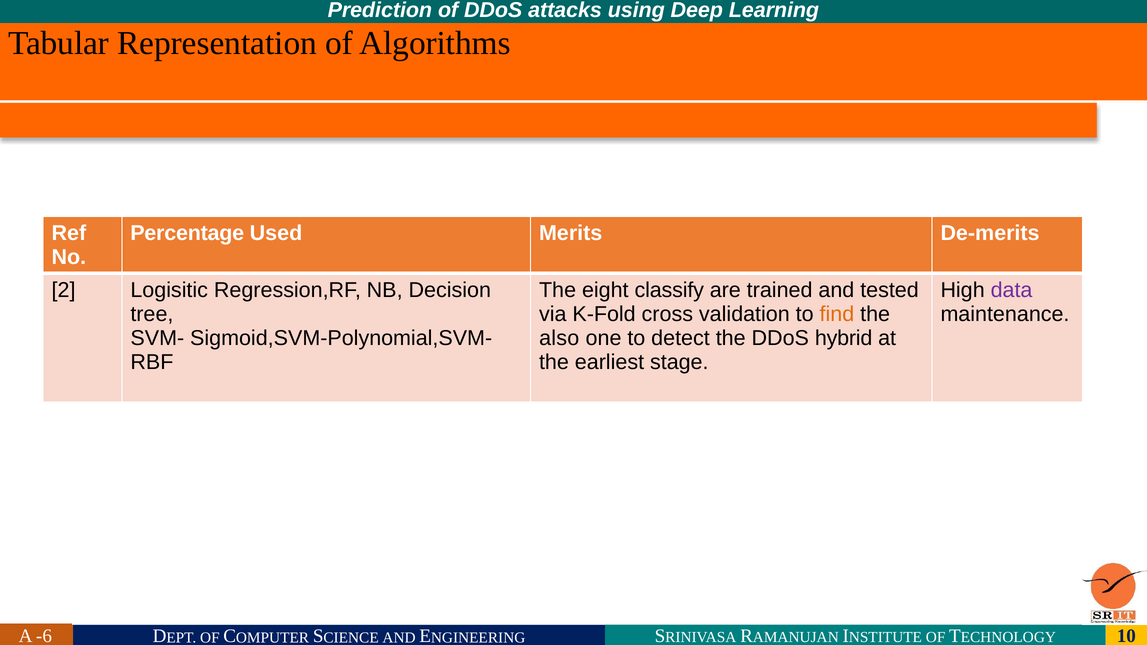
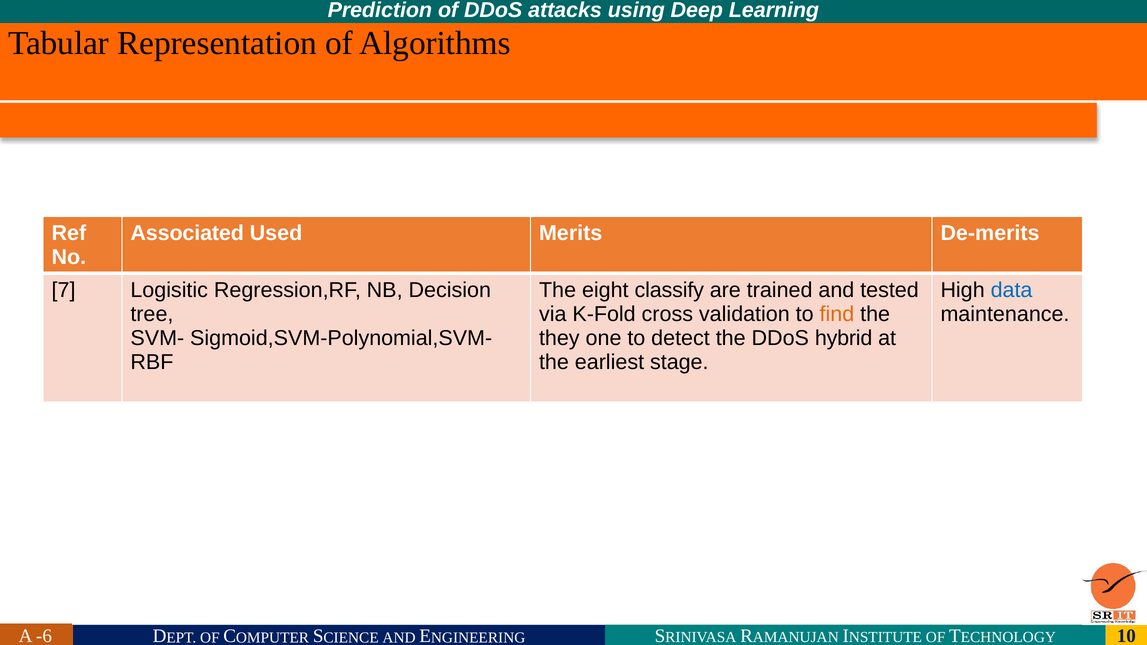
Percentage: Percentage -> Associated
2: 2 -> 7
data colour: purple -> blue
also: also -> they
